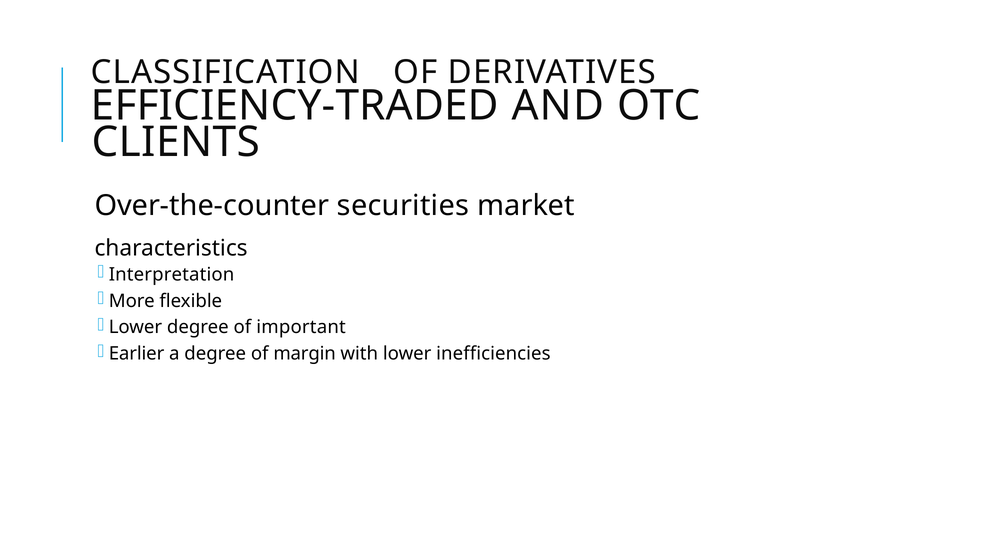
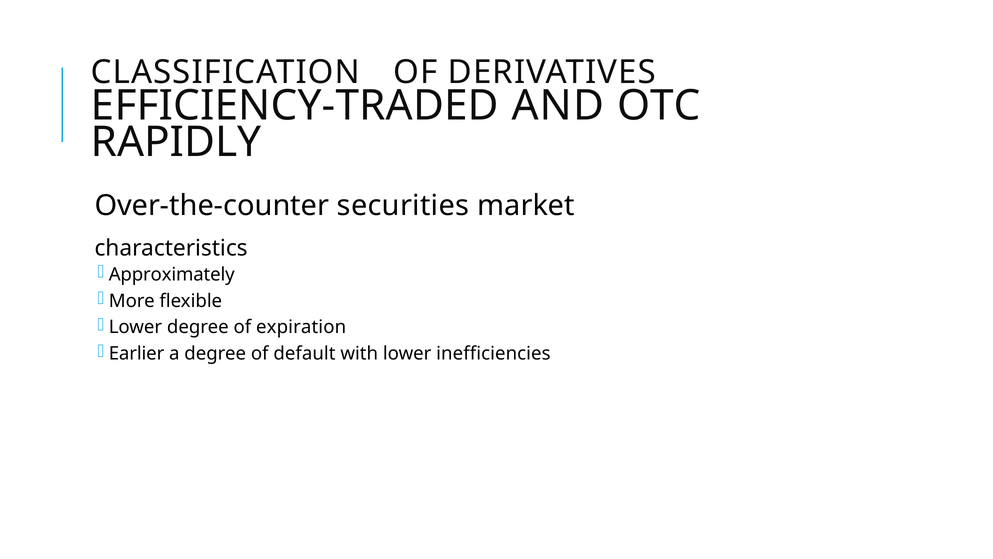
CLIENTS: CLIENTS -> RAPIDLY
Interpretation: Interpretation -> Approximately
important: important -> expiration
margin: margin -> default
